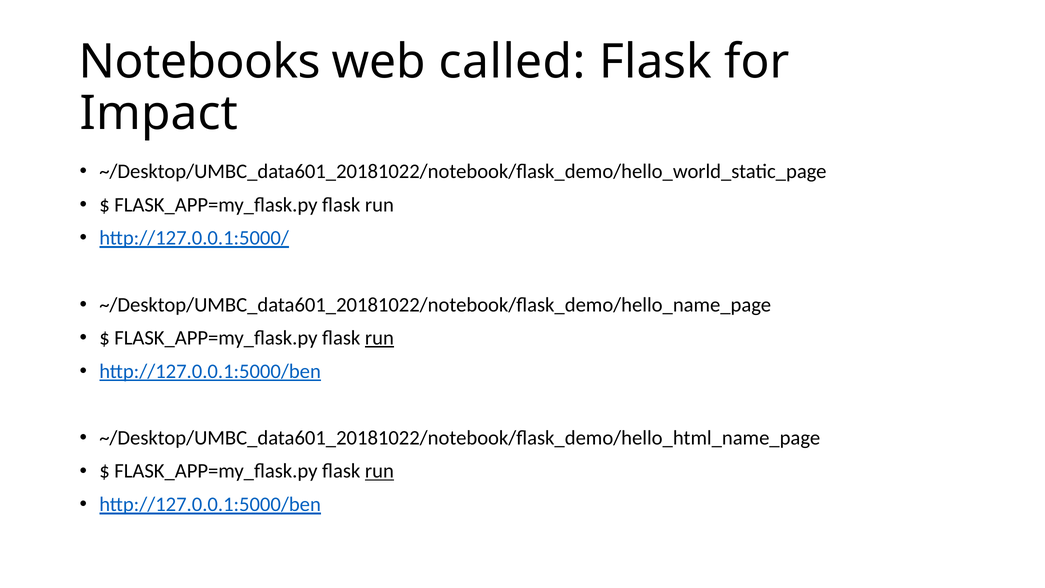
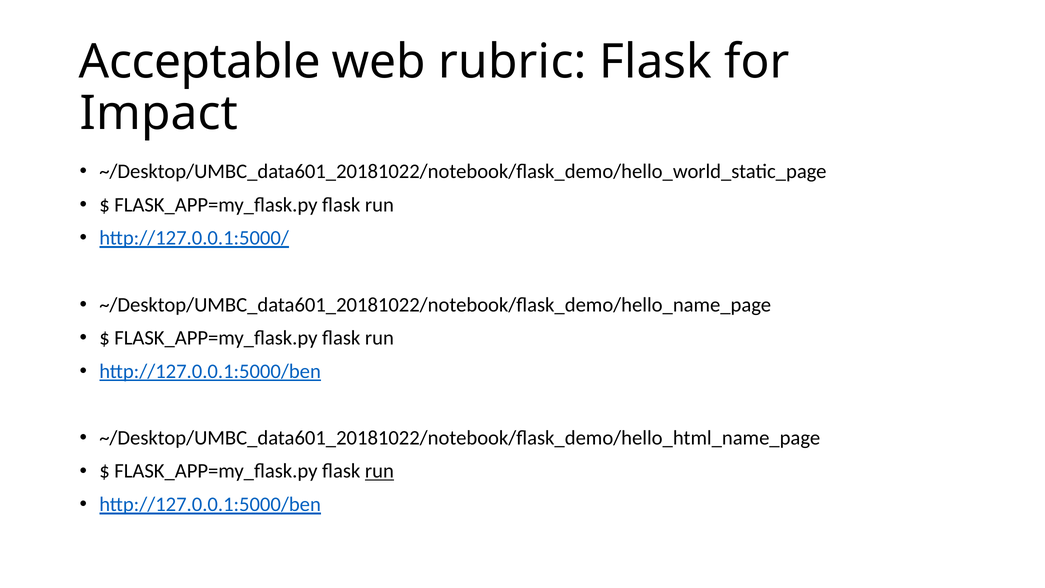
Notebooks: Notebooks -> Acceptable
called: called -> rubric
run at (379, 338) underline: present -> none
